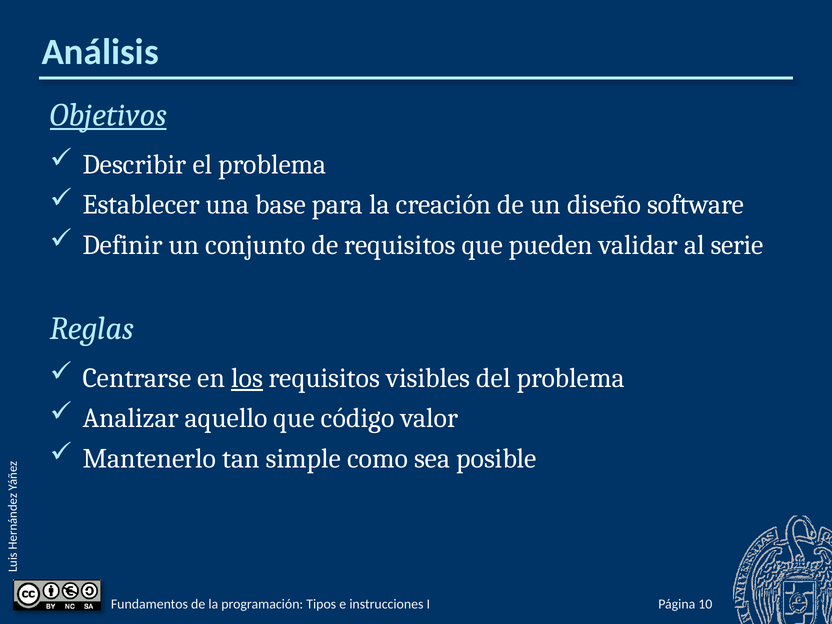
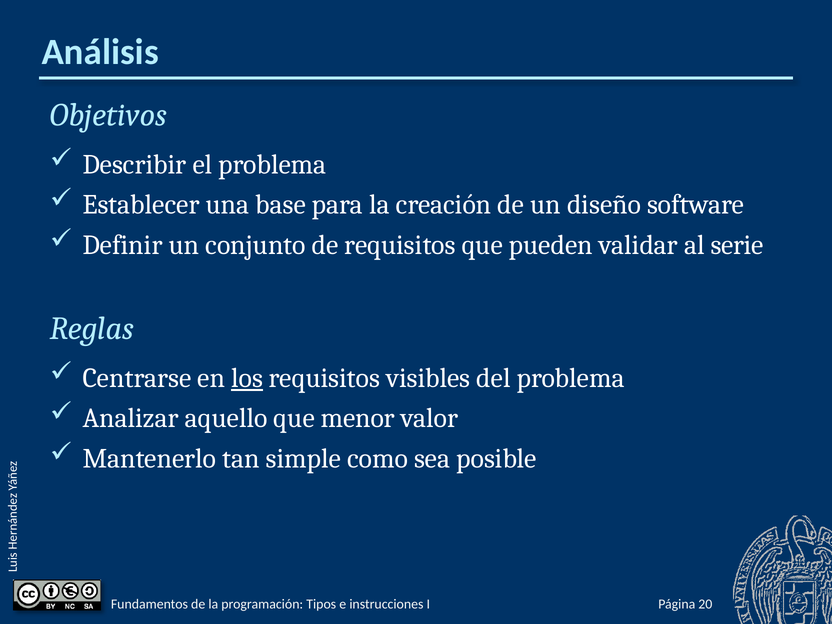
Objetivos underline: present -> none
código: código -> menor
10: 10 -> 20
